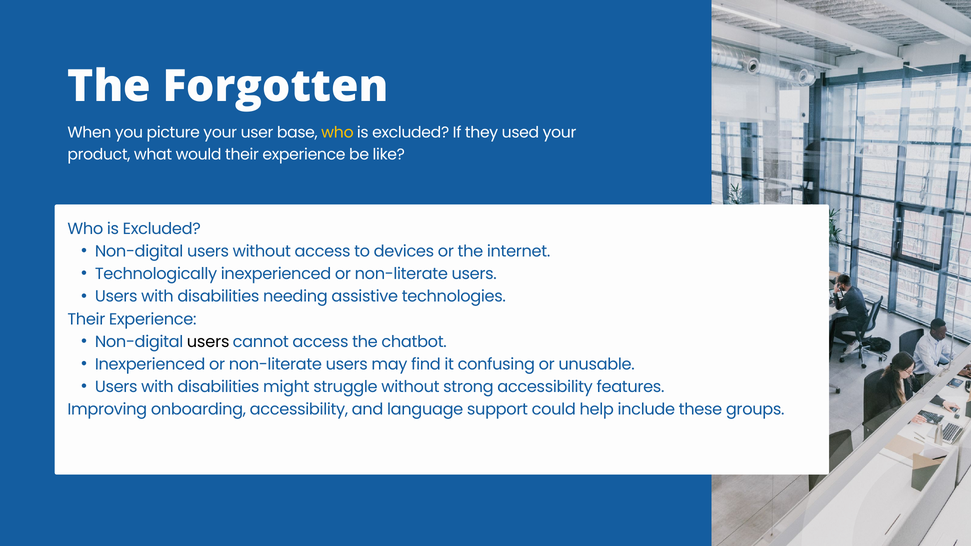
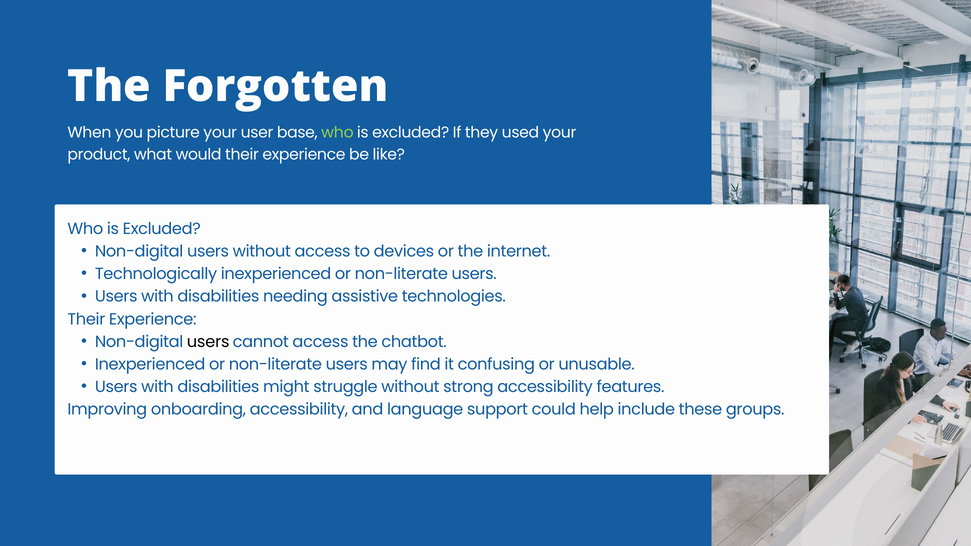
who at (337, 133) colour: yellow -> light green
